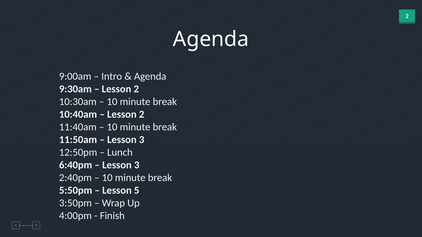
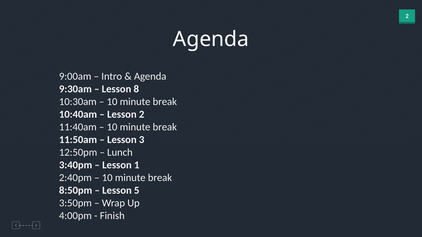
2 at (136, 89): 2 -> 8
6:40pm: 6:40pm -> 3:40pm
3 at (137, 165): 3 -> 1
5:50pm: 5:50pm -> 8:50pm
